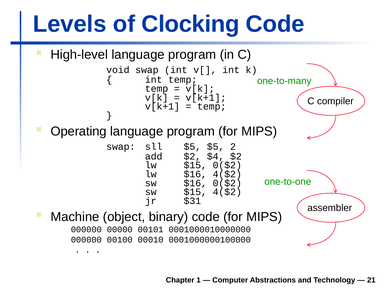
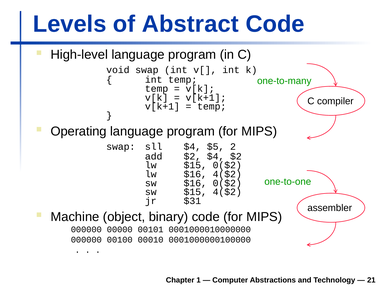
Clocking: Clocking -> Abstract
sll $5: $5 -> $4
